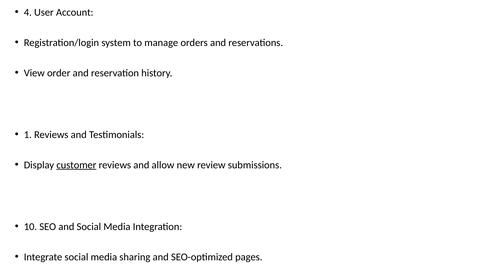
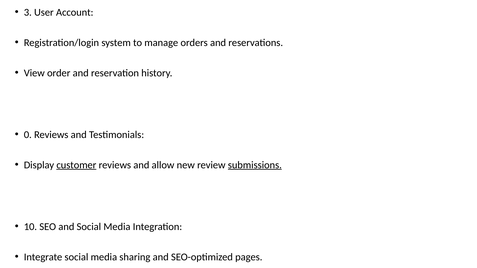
4: 4 -> 3
1: 1 -> 0
submissions underline: none -> present
